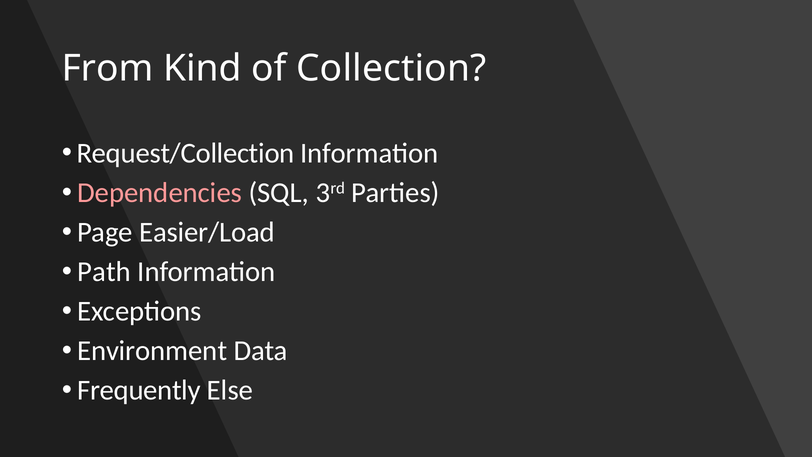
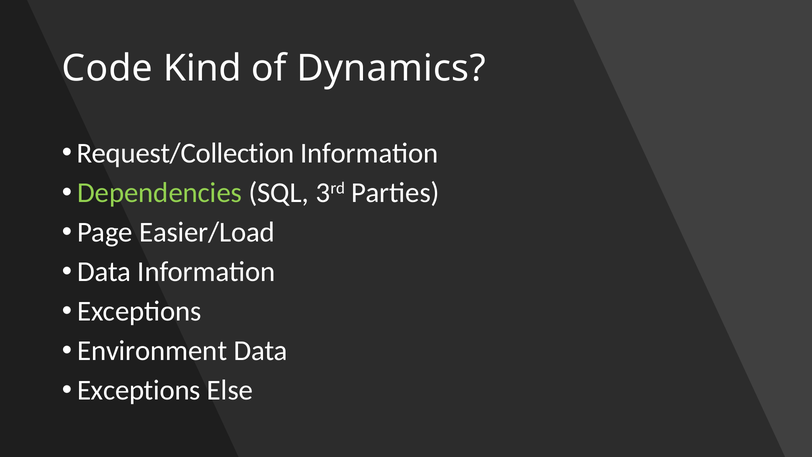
From: From -> Code
Collection: Collection -> Dynamics
Dependencies colour: pink -> light green
Path at (104, 272): Path -> Data
Frequently at (139, 390): Frequently -> Exceptions
